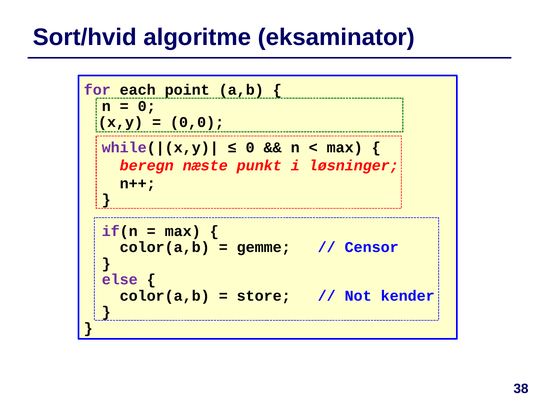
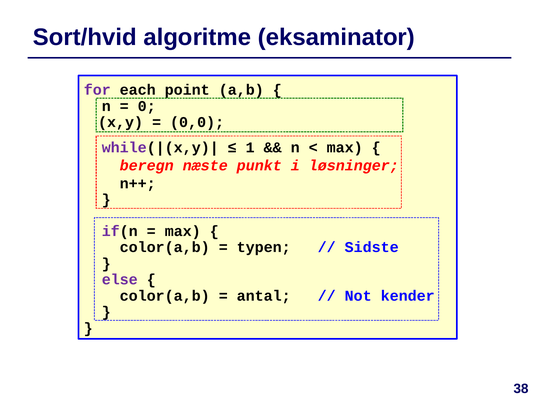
0 at (250, 148): 0 -> 1
gemme: gemme -> typen
Censor: Censor -> Sidste
store: store -> antal
